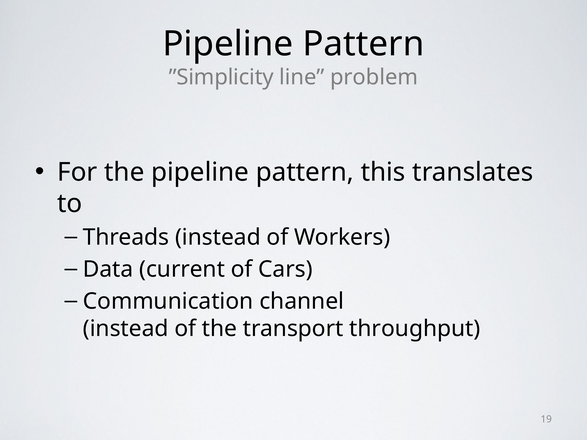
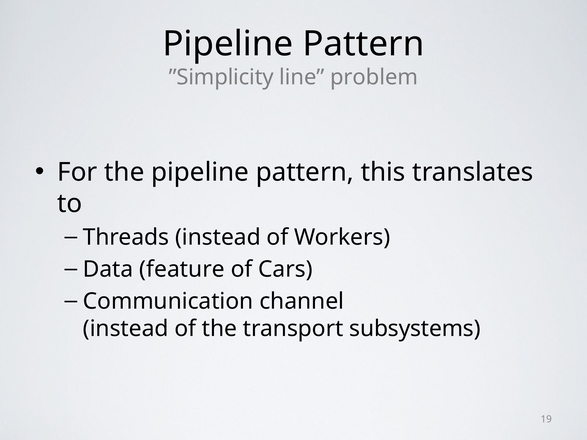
current: current -> feature
throughput: throughput -> subsystems
